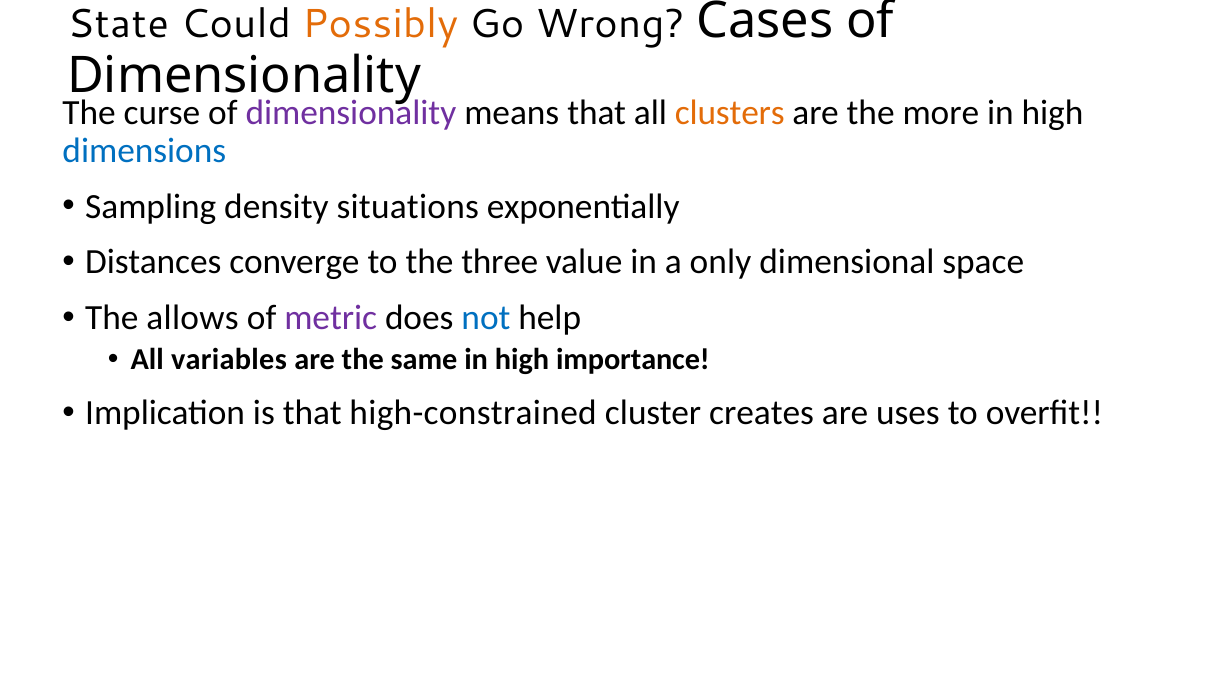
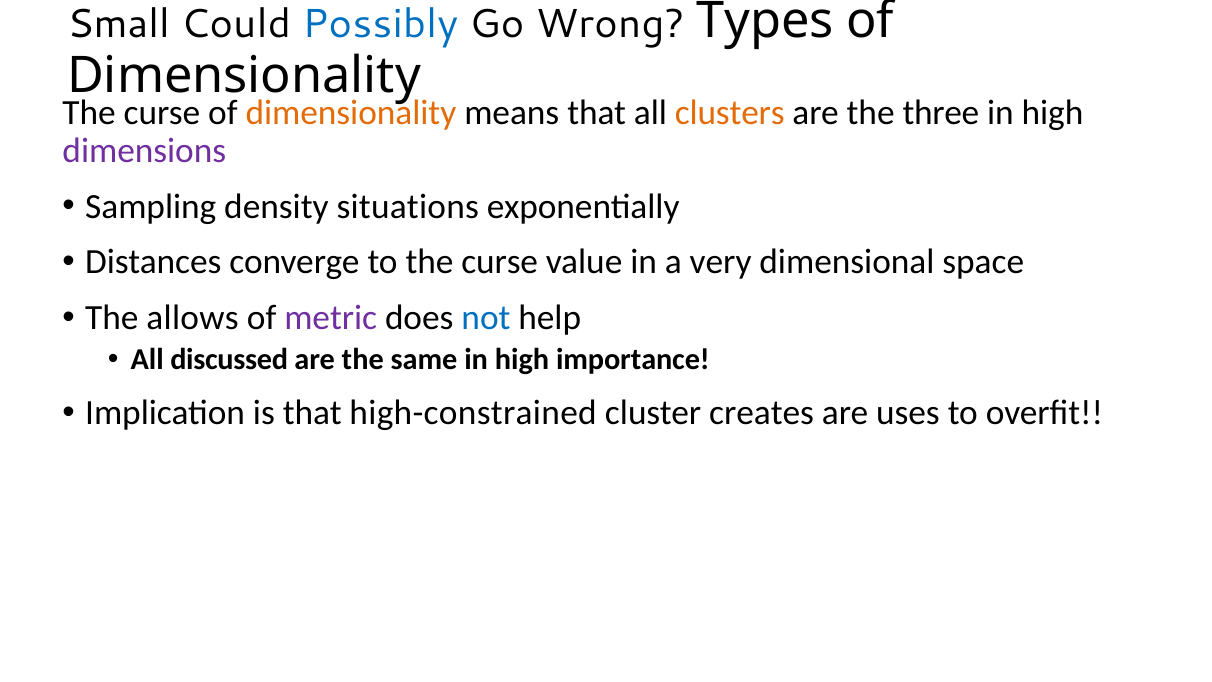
State: State -> Small
Possibly colour: orange -> blue
Cases: Cases -> Types
dimensionality at (351, 112) colour: purple -> orange
more: more -> three
dimensions colour: blue -> purple
to the three: three -> curse
only: only -> very
variables: variables -> discussed
